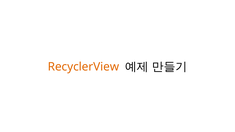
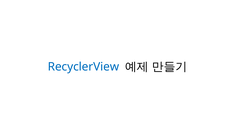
RecyclerView colour: orange -> blue
